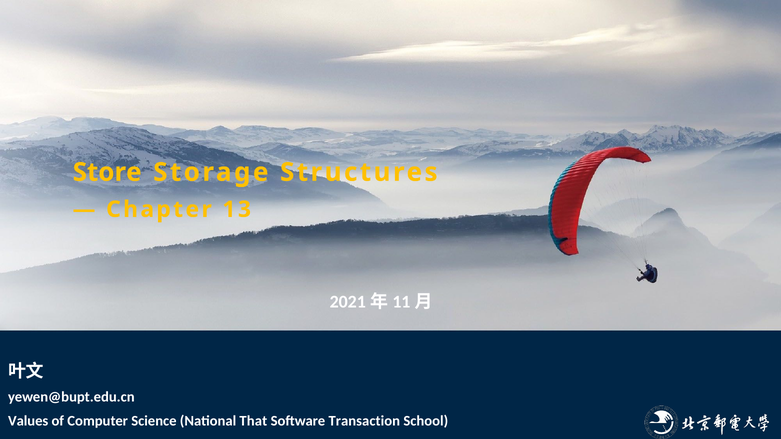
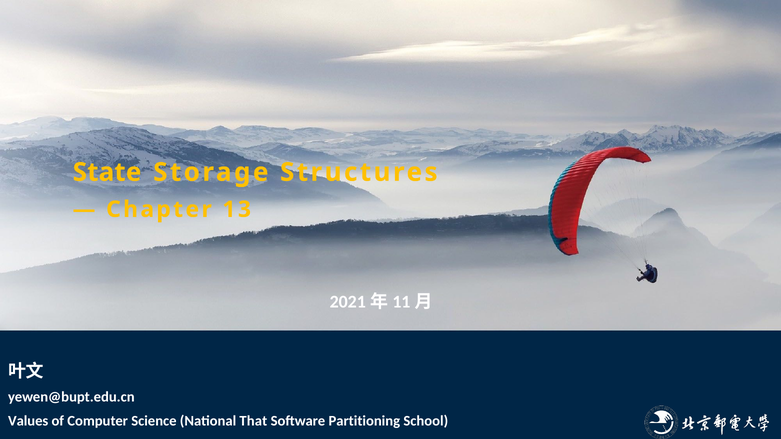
Store: Store -> State
Transaction: Transaction -> Partitioning
